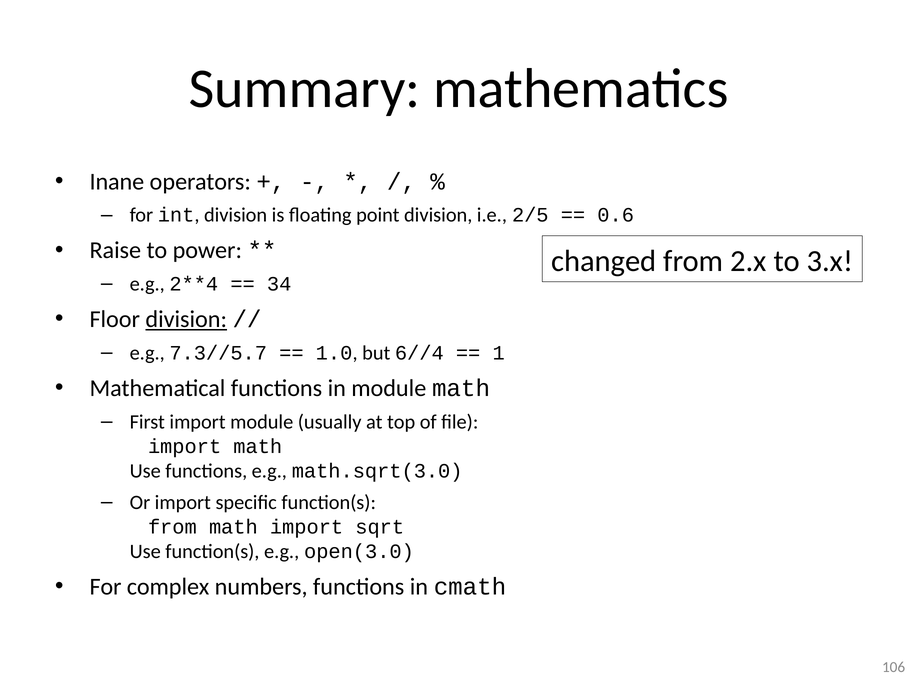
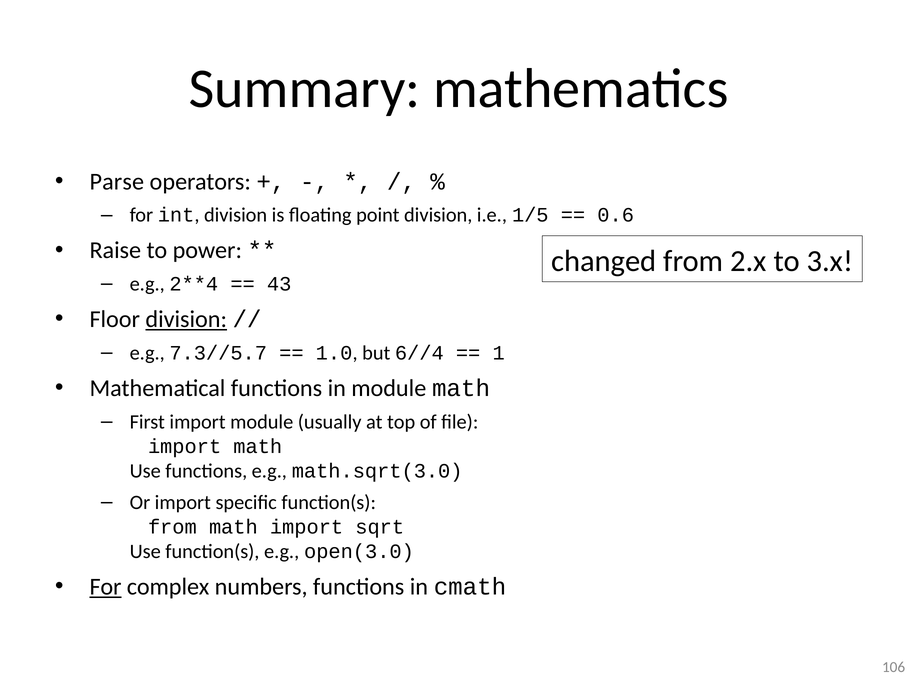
Inane: Inane -> Parse
2/5: 2/5 -> 1/5
34: 34 -> 43
For at (106, 586) underline: none -> present
